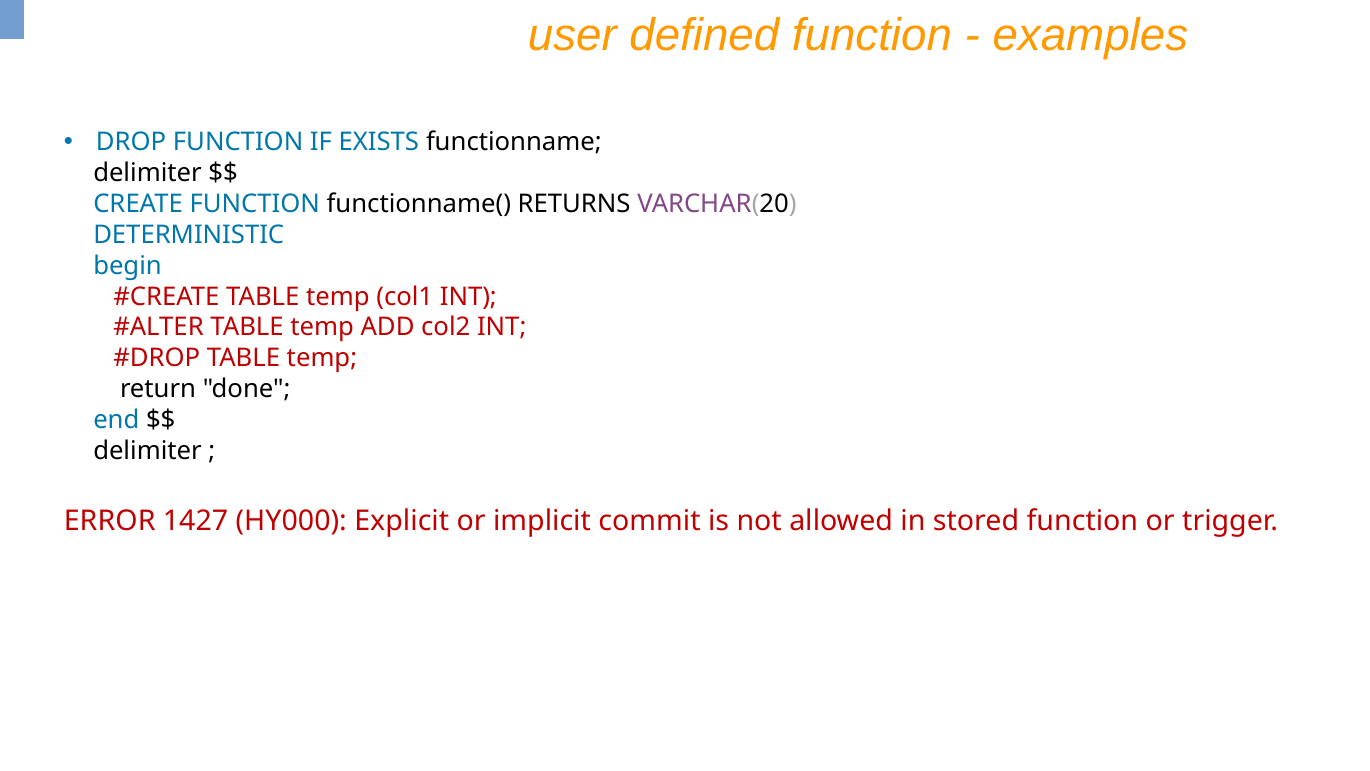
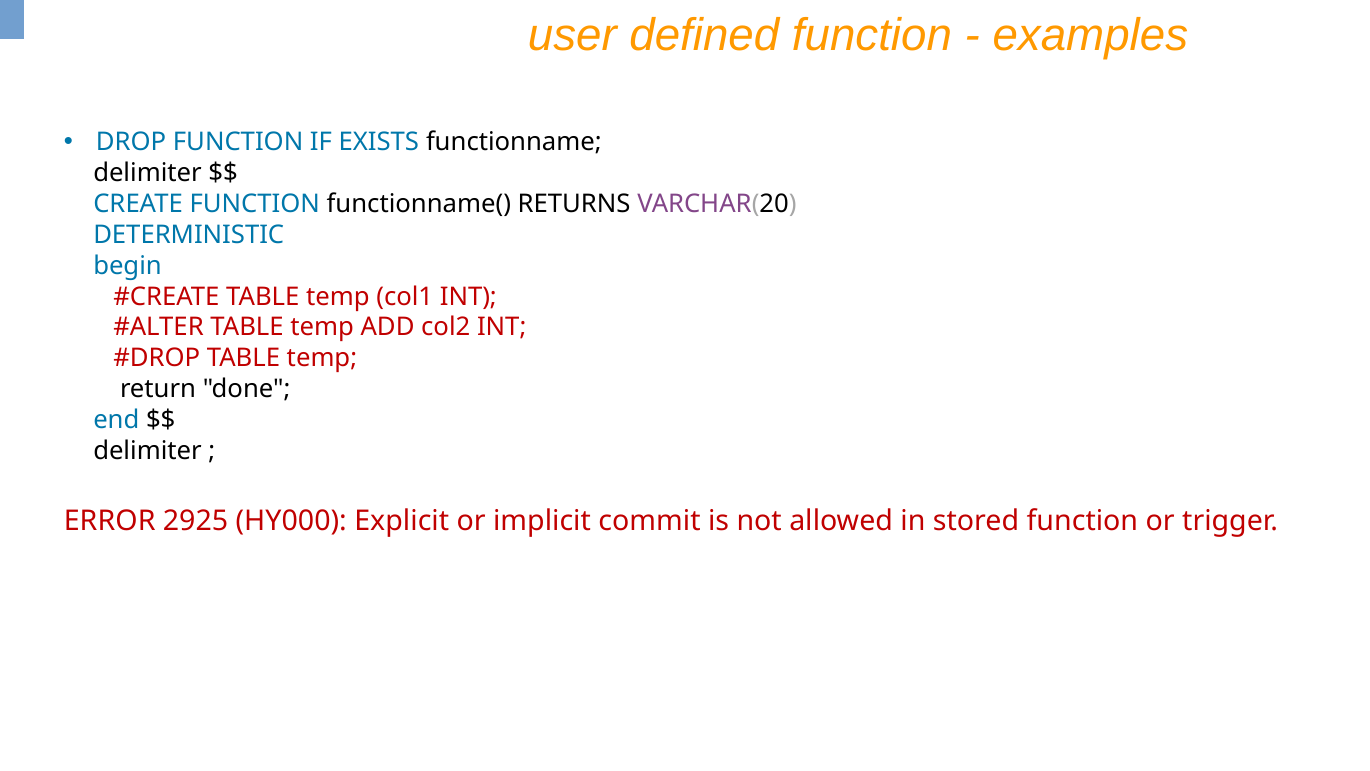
1427: 1427 -> 2925
